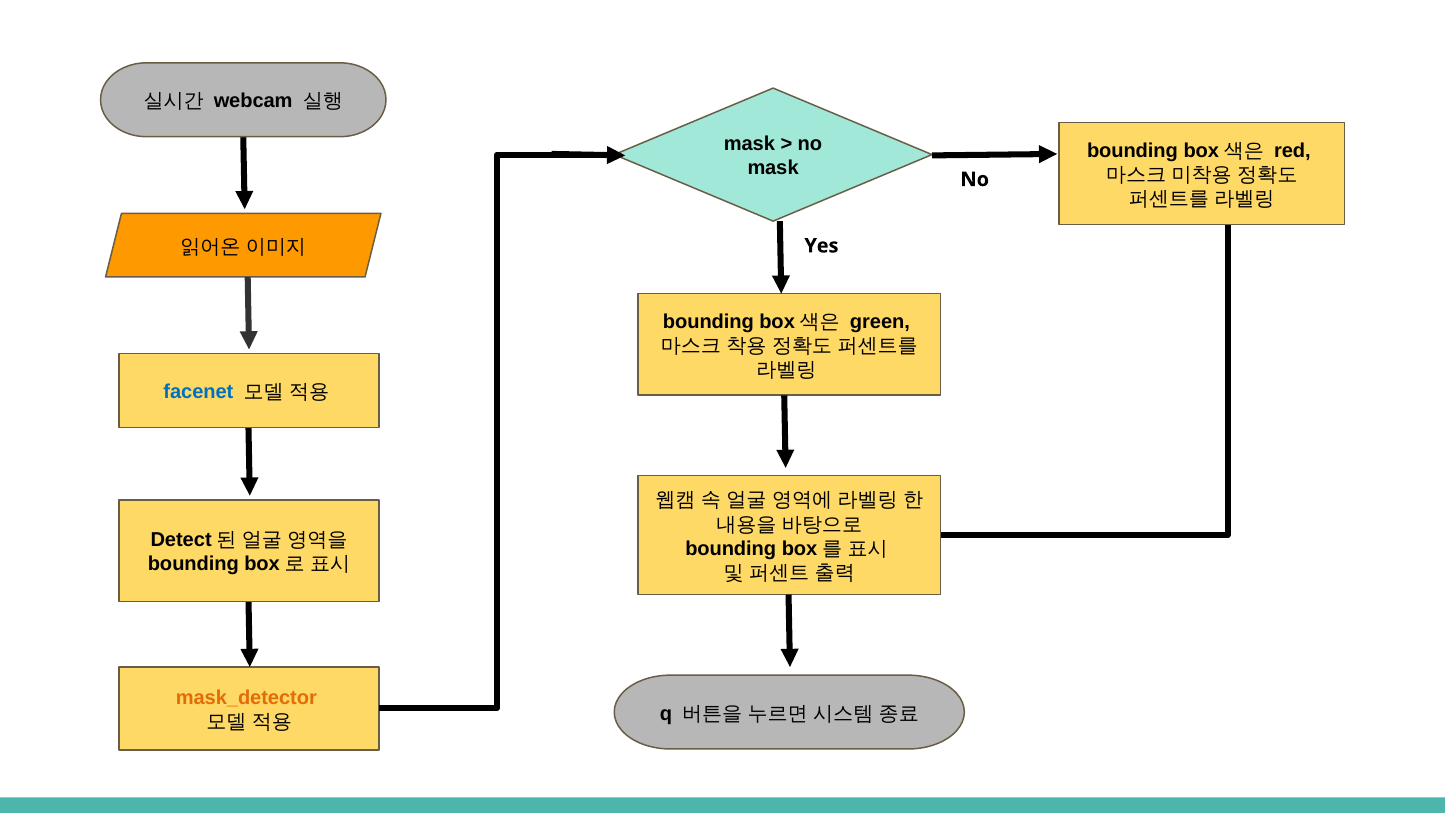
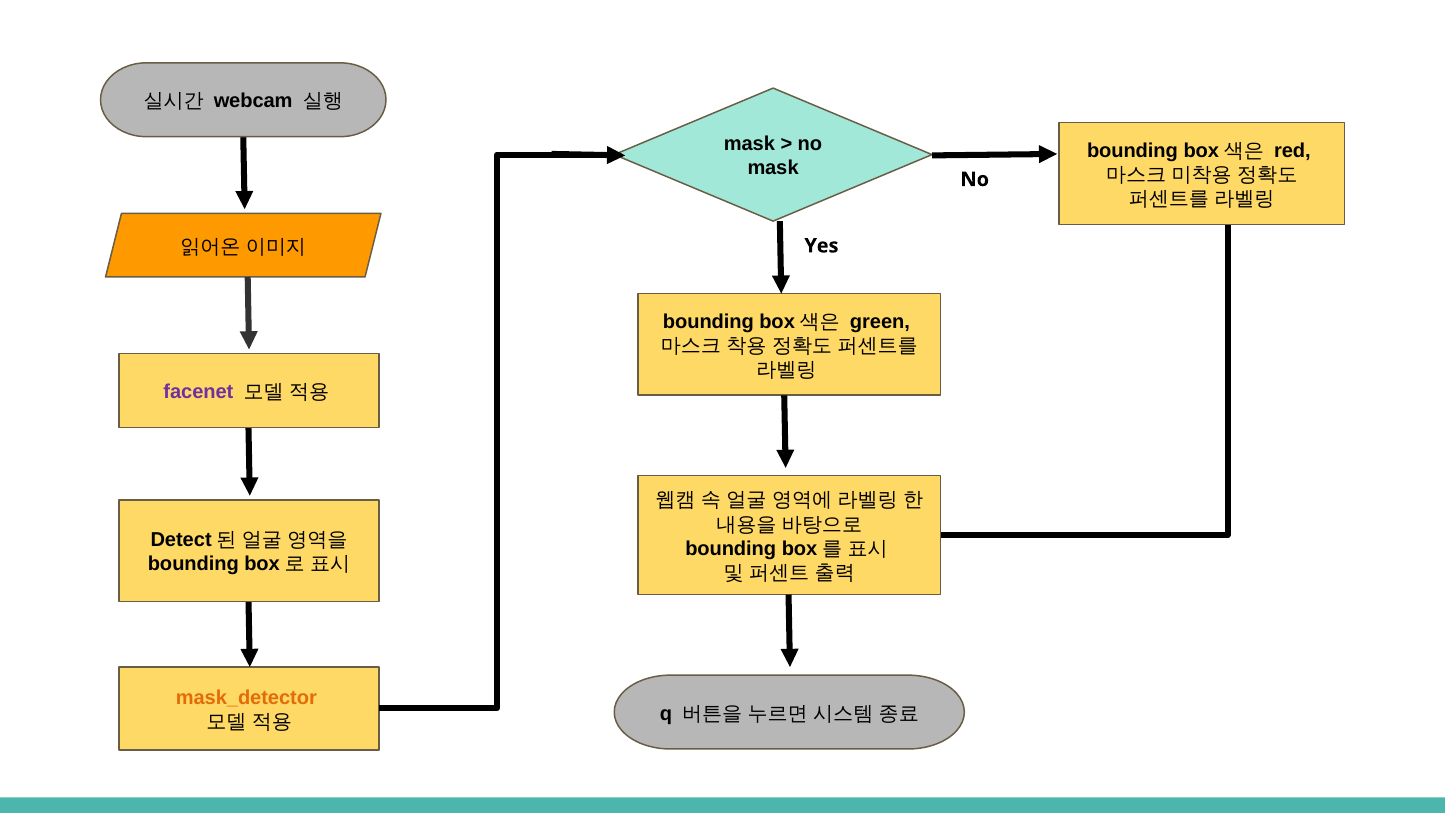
facenet colour: blue -> purple
